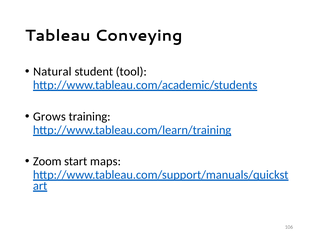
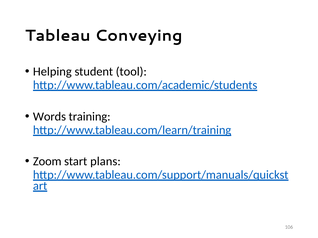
Natural: Natural -> Helping
Grows: Grows -> Words
maps: maps -> plans
